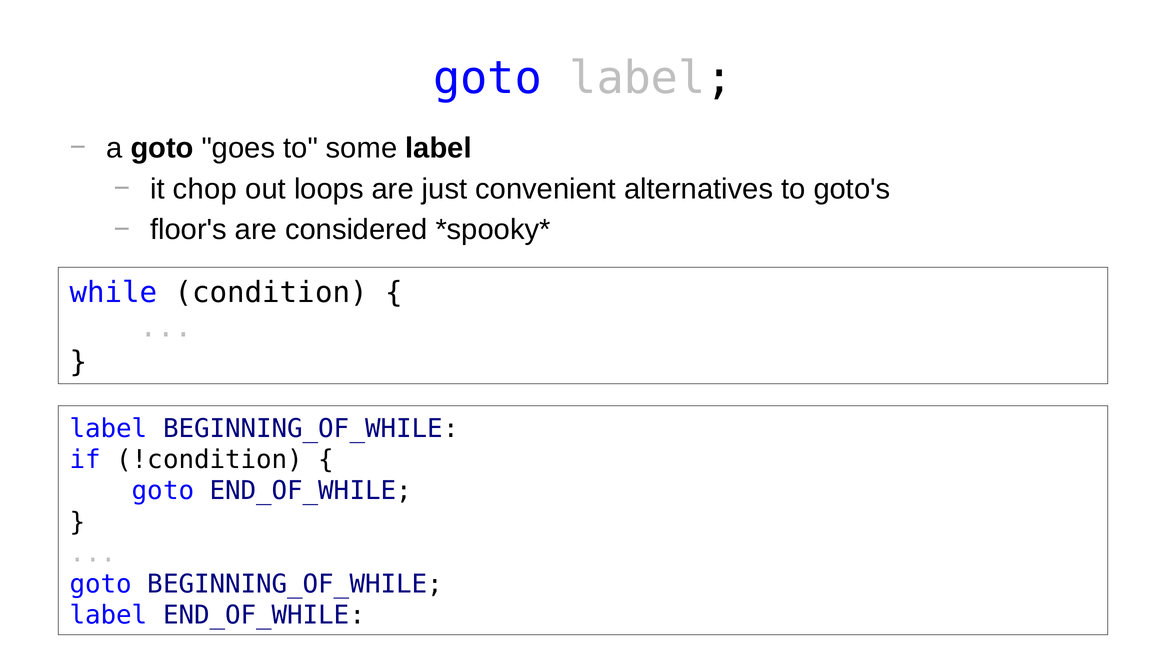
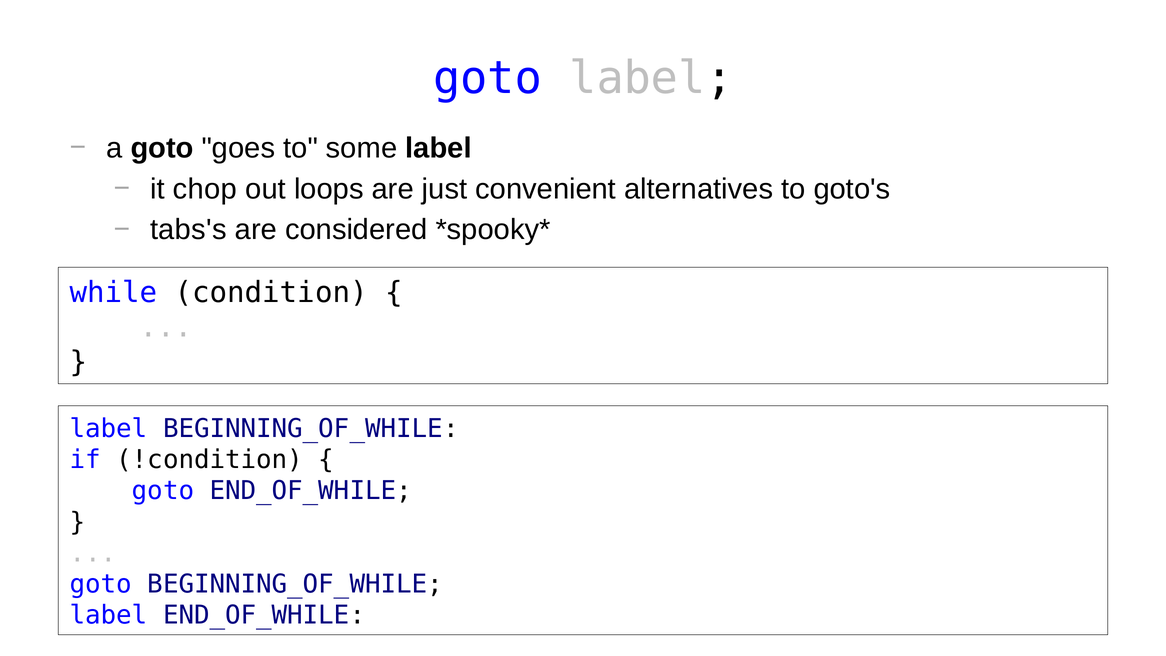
floor's: floor's -> tabs's
